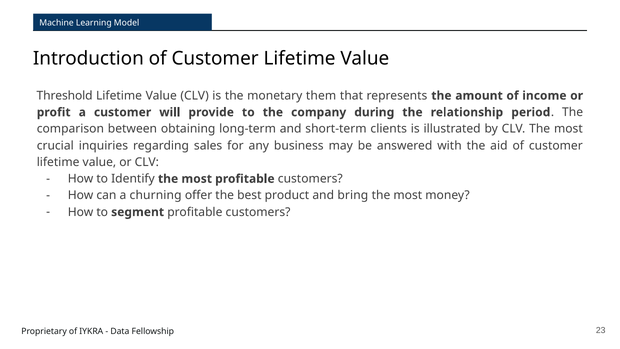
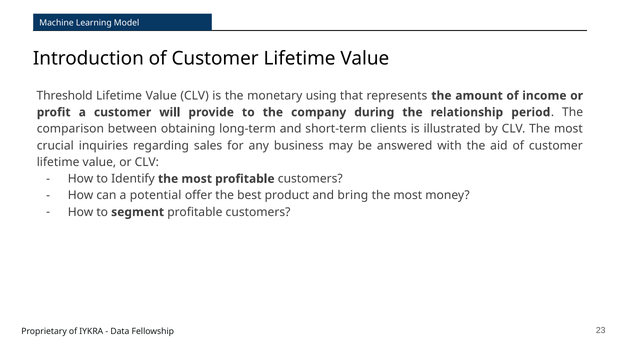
them: them -> using
churning: churning -> potential
